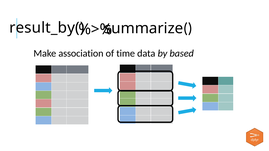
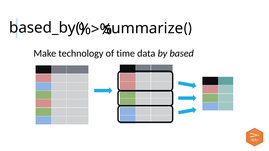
result_by(: result_by( -> based_by(
association: association -> technology
